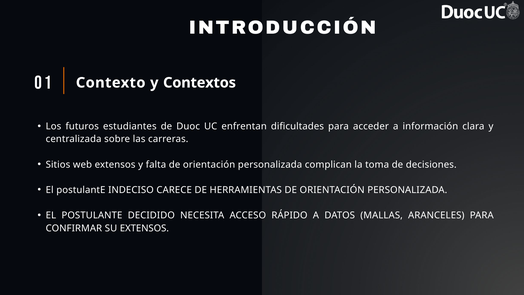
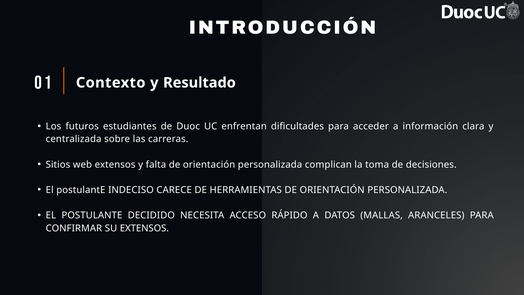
Contextos: Contextos -> Resultado
